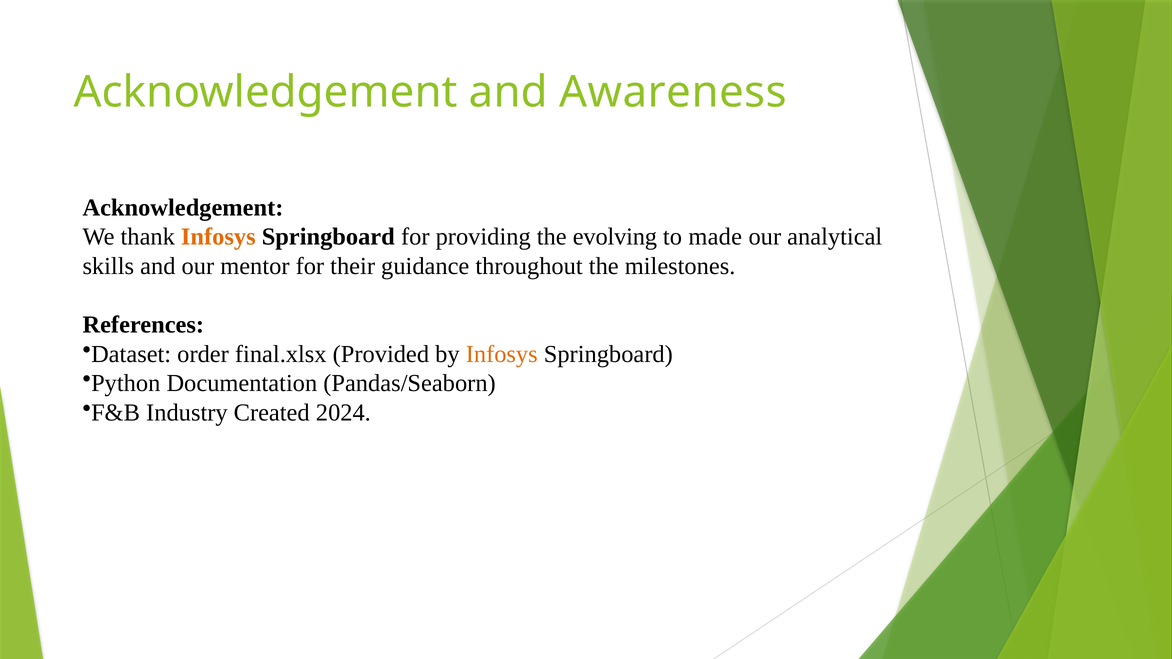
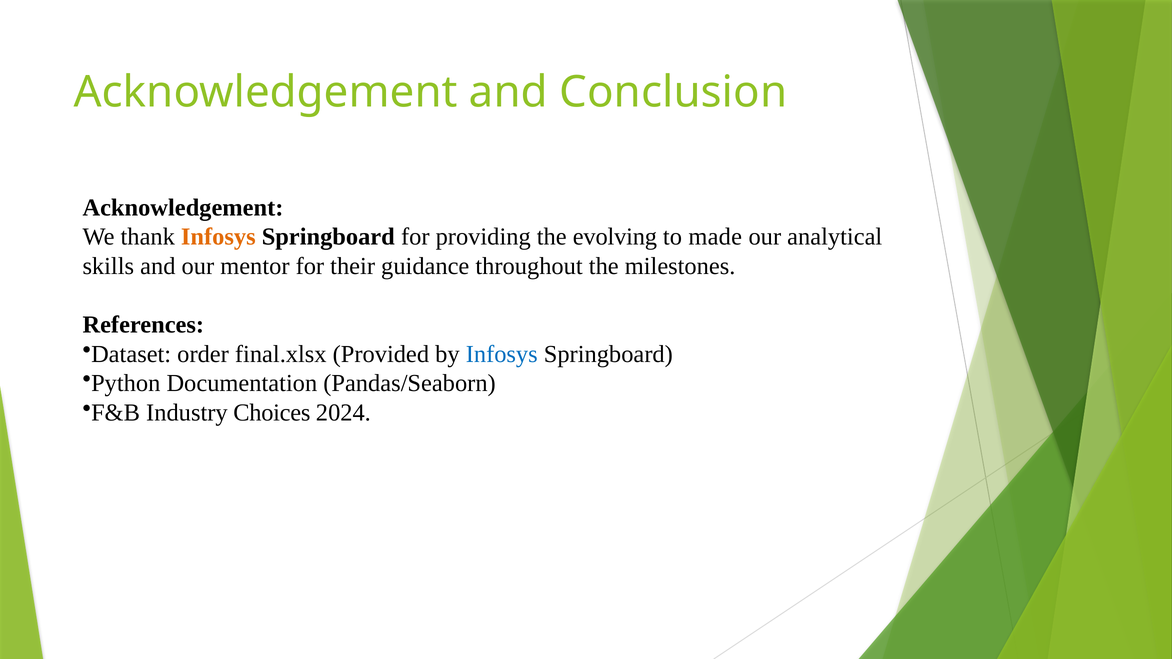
Awareness: Awareness -> Conclusion
Infosys at (502, 354) colour: orange -> blue
Created: Created -> Choices
